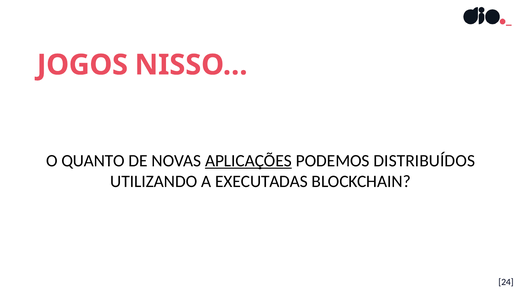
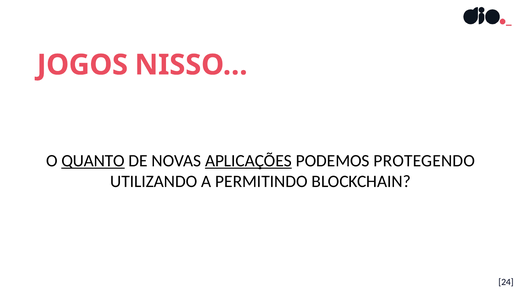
QUANTO underline: none -> present
DISTRIBUÍDOS: DISTRIBUÍDOS -> PROTEGENDO
EXECUTADAS: EXECUTADAS -> PERMITINDO
